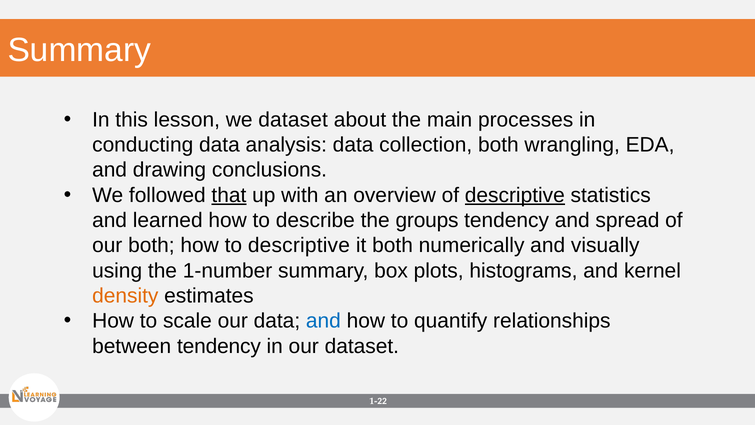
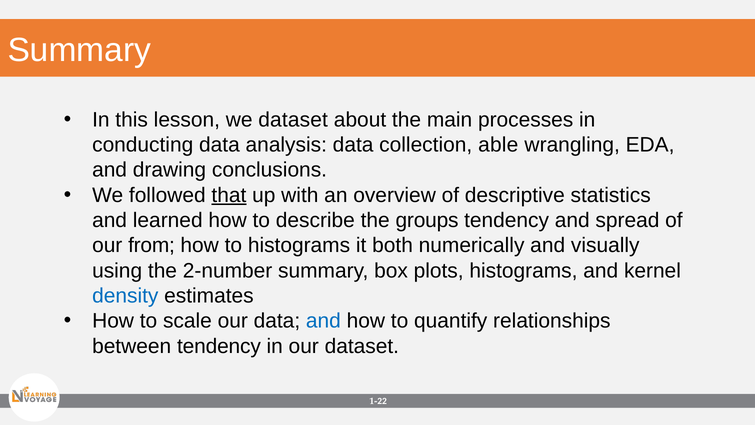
collection both: both -> able
descriptive at (515, 195) underline: present -> none
our both: both -> from
to descriptive: descriptive -> histograms
1-number: 1-number -> 2-number
density colour: orange -> blue
